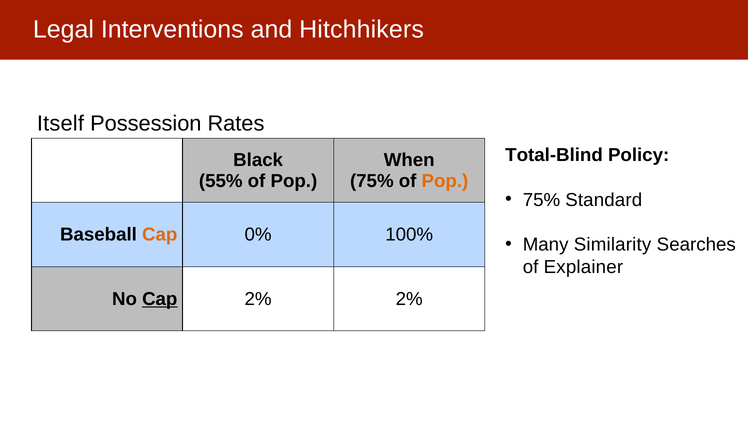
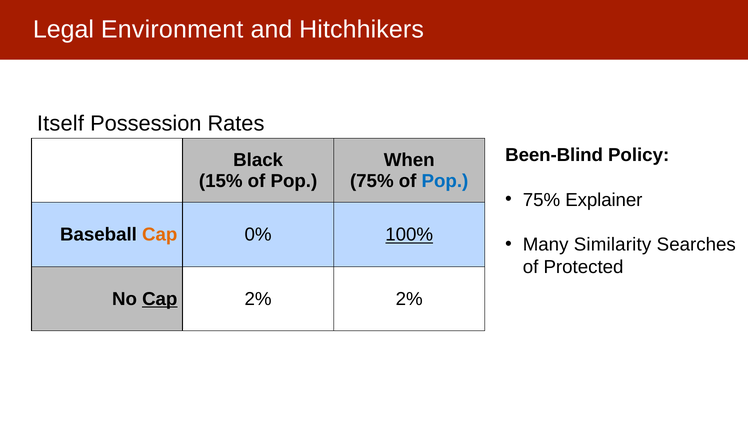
Interventions: Interventions -> Environment
Total-Blind: Total-Blind -> Been-Blind
55%: 55% -> 15%
Pop at (445, 181) colour: orange -> blue
Standard: Standard -> Explainer
100% underline: none -> present
Explainer: Explainer -> Protected
